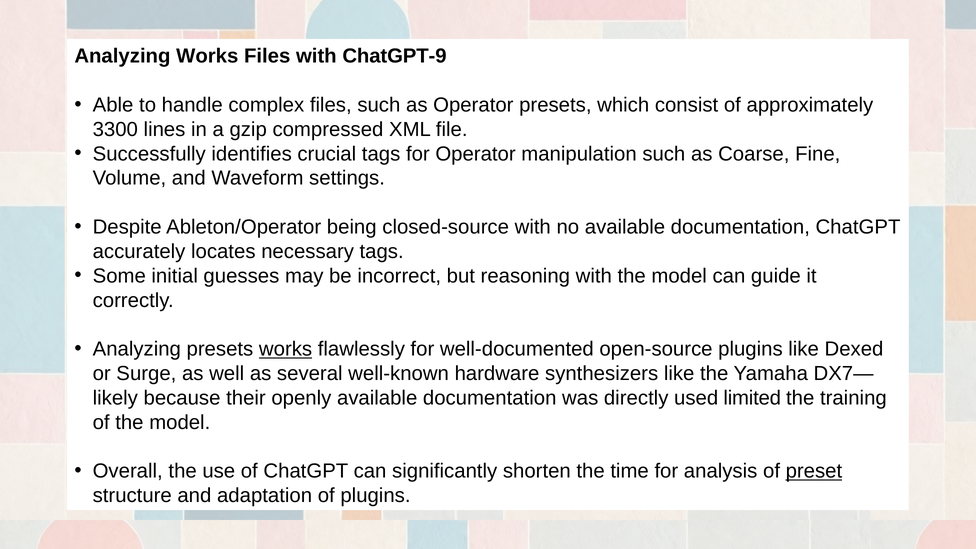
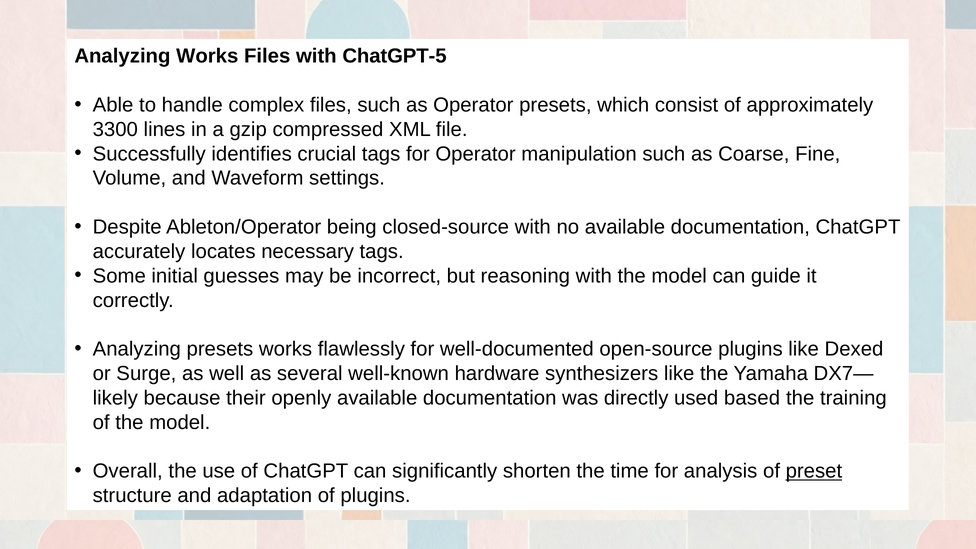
ChatGPT-9: ChatGPT-9 -> ChatGPT-5
works at (286, 349) underline: present -> none
limited: limited -> based
